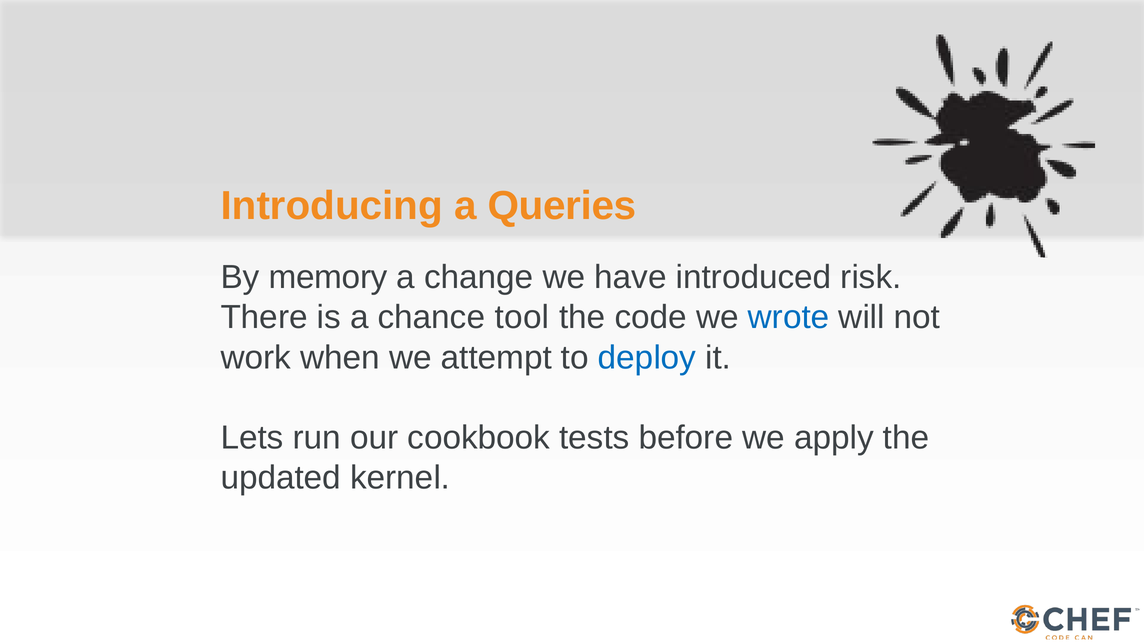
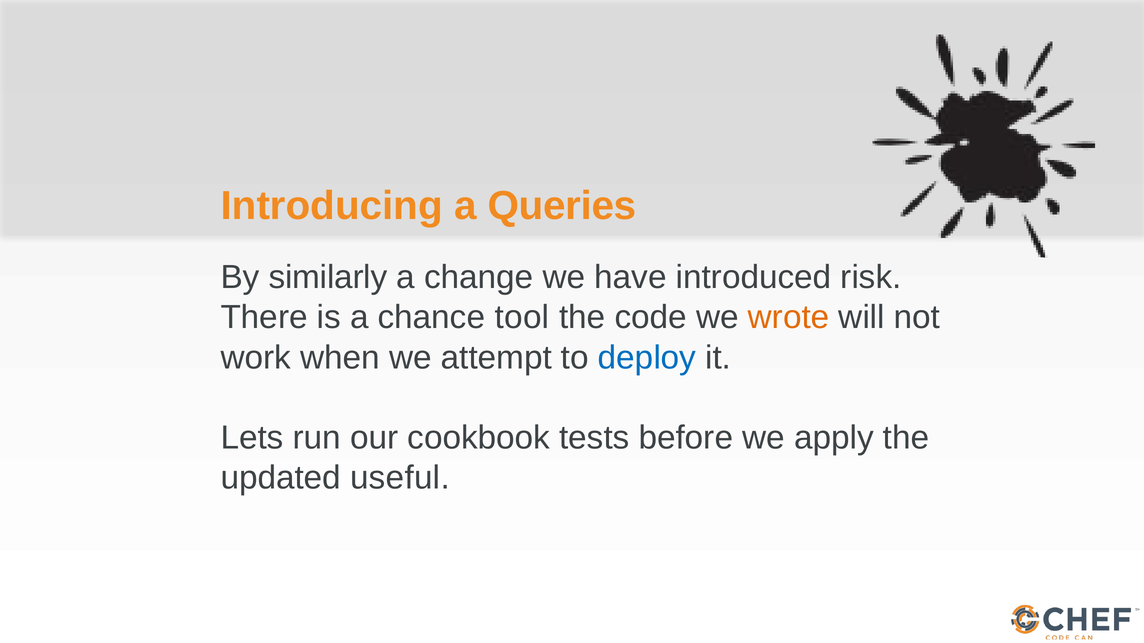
memory: memory -> similarly
wrote colour: blue -> orange
kernel: kernel -> useful
